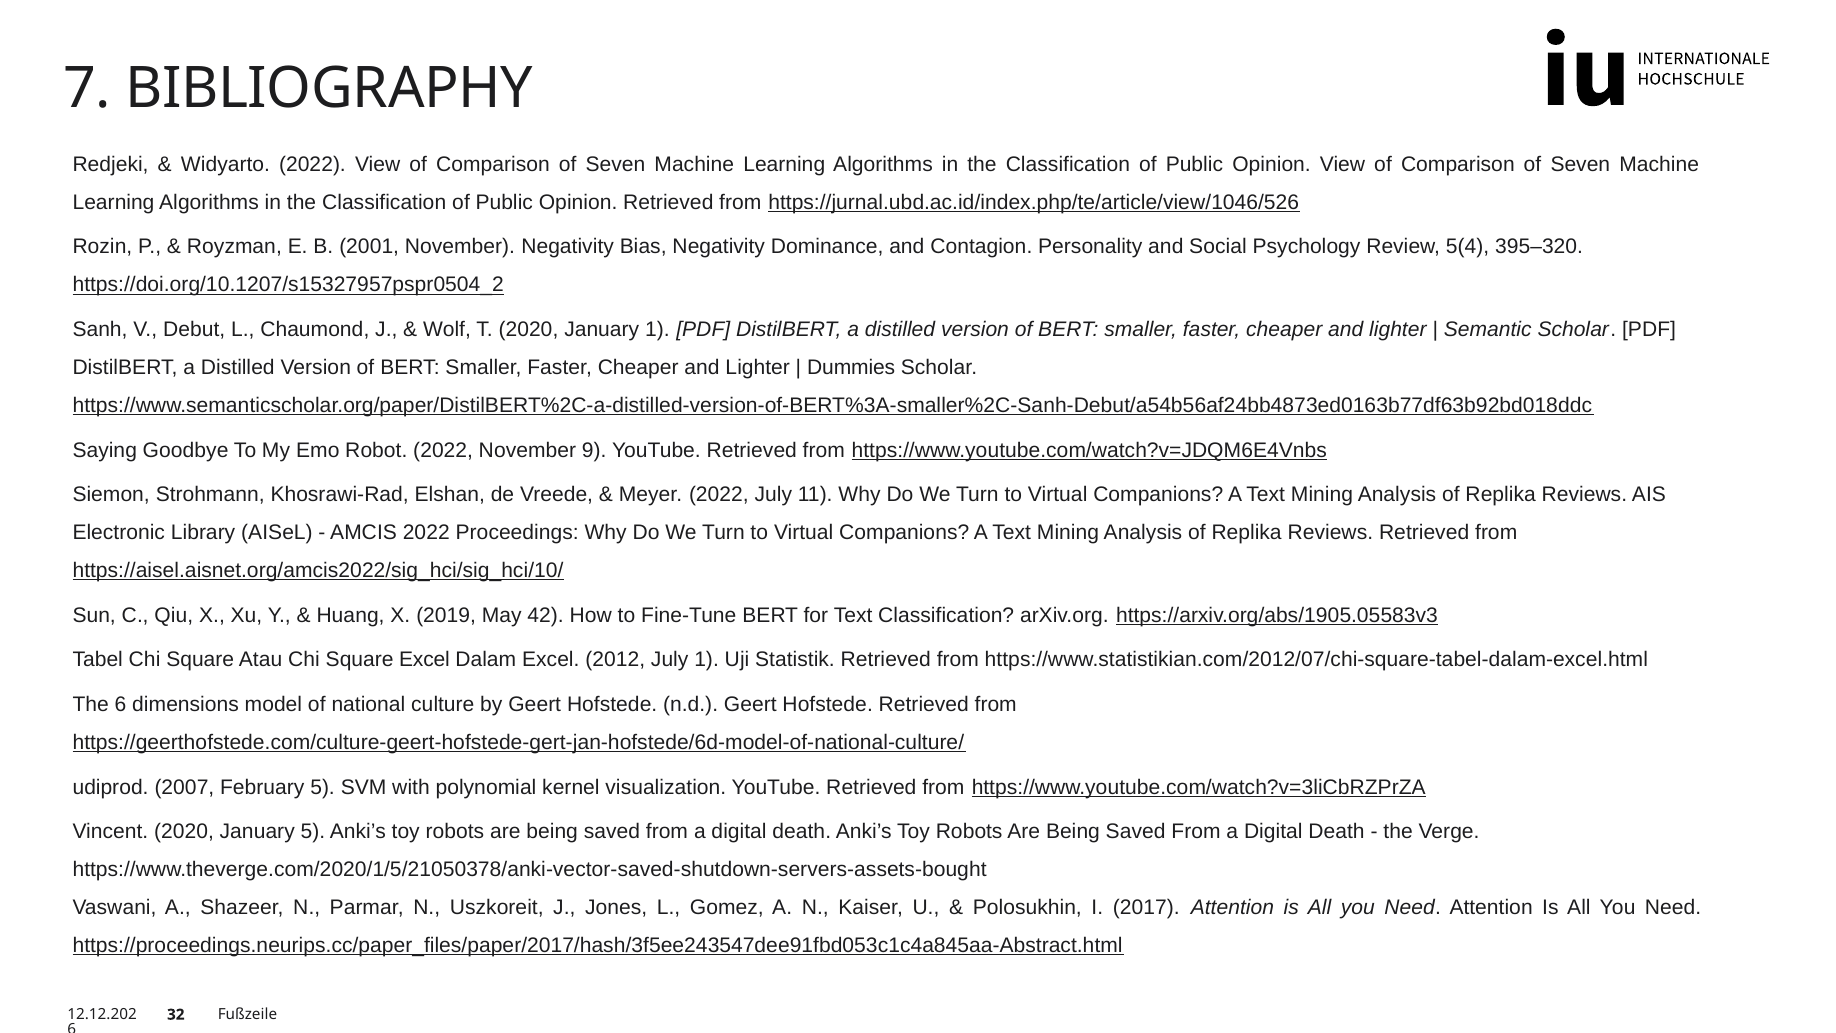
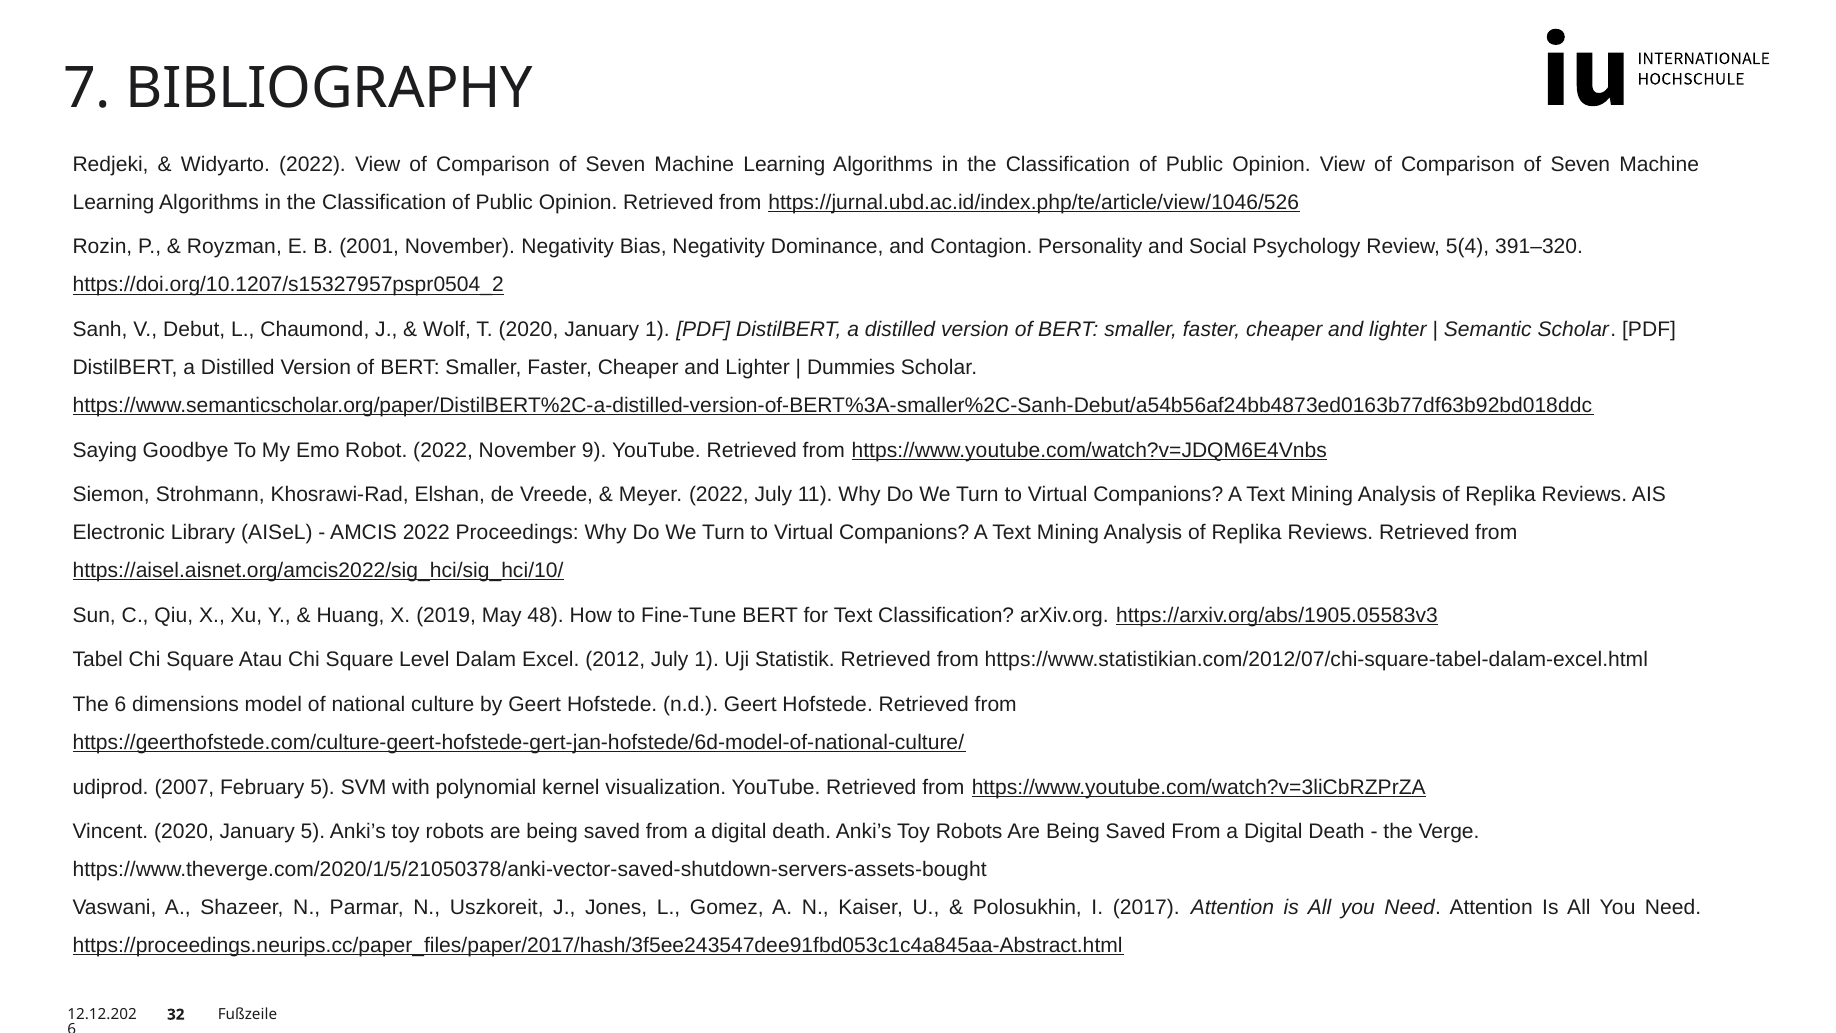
395–320: 395–320 -> 391–320
42: 42 -> 48
Square Excel: Excel -> Level
